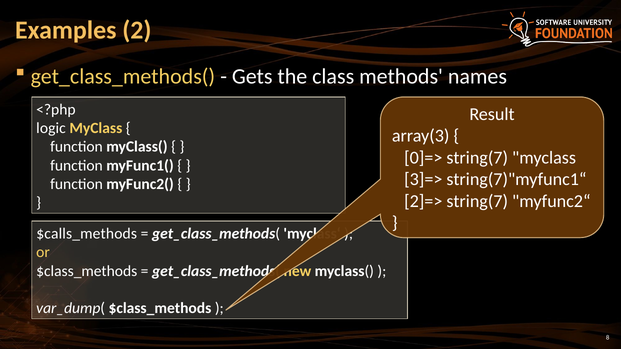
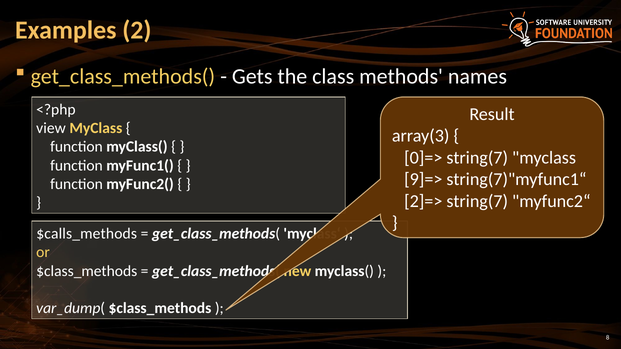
logic: logic -> view
3]=>: 3]=> -> 9]=>
